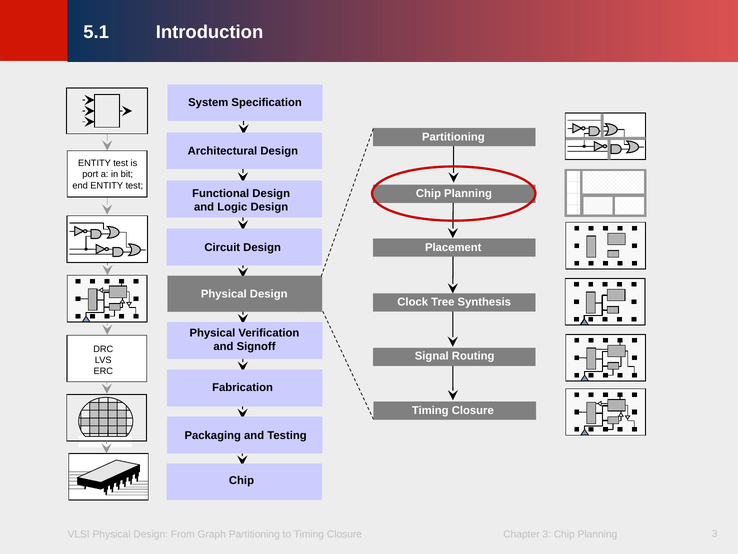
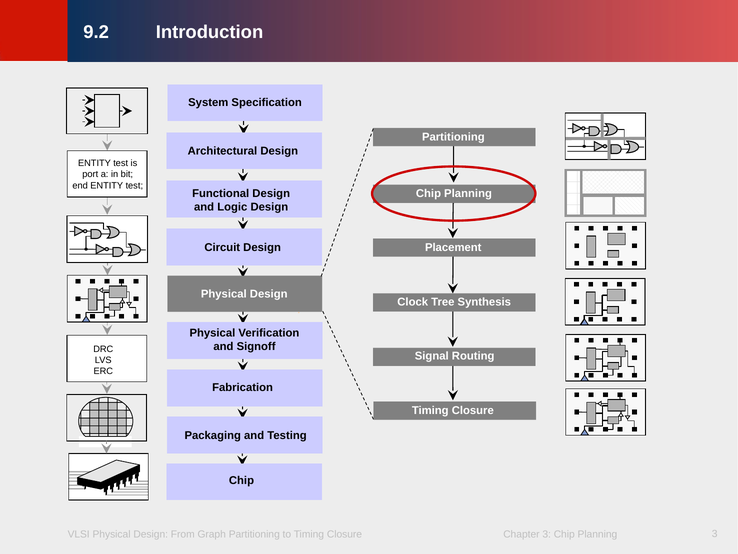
5.1: 5.1 -> 9.2
